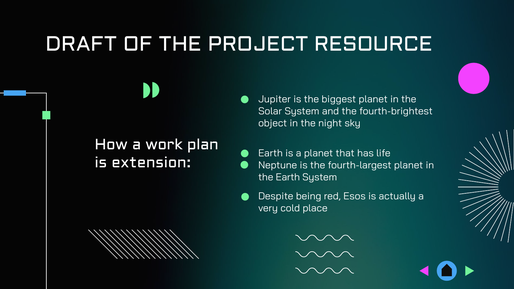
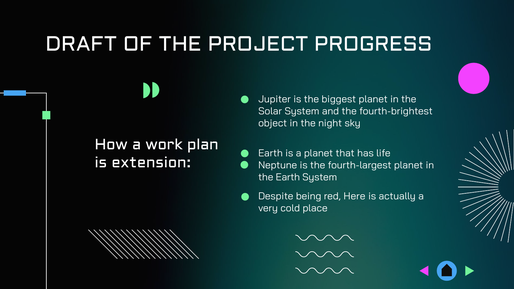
RESOURCE: RESOURCE -> PROGRESS
Esos: Esos -> Here
